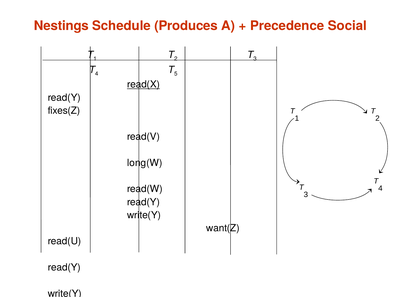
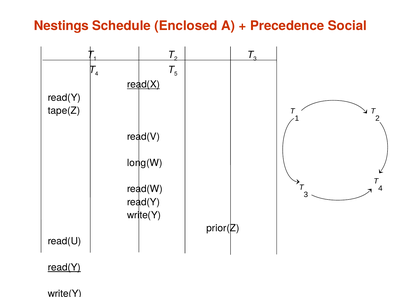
Produces: Produces -> Enclosed
fixes(Z: fixes(Z -> tape(Z
want(Z: want(Z -> prior(Z
read(Y at (64, 267) underline: none -> present
